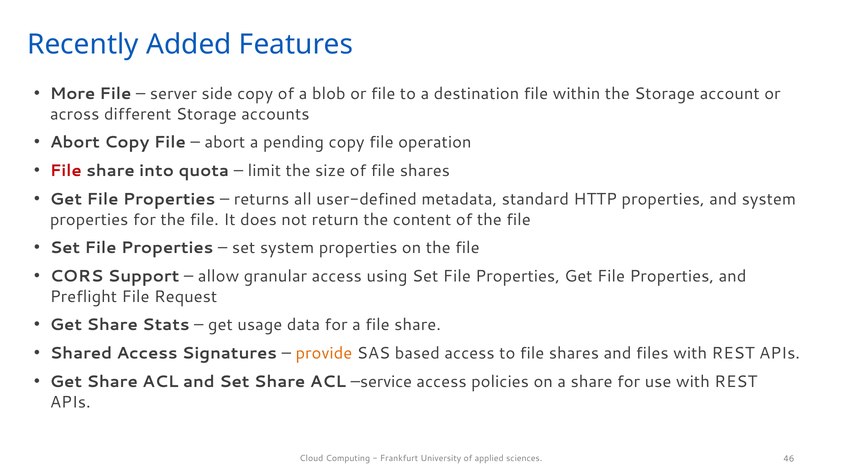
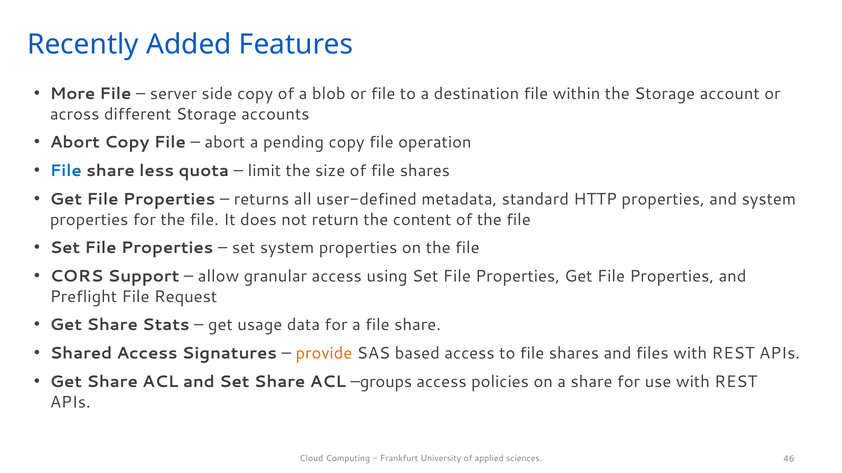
File at (66, 171) colour: red -> blue
into: into -> less
service: service -> groups
